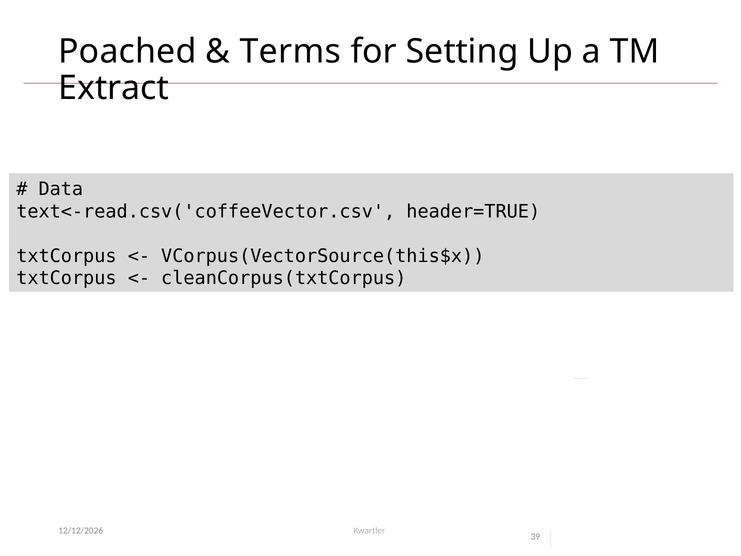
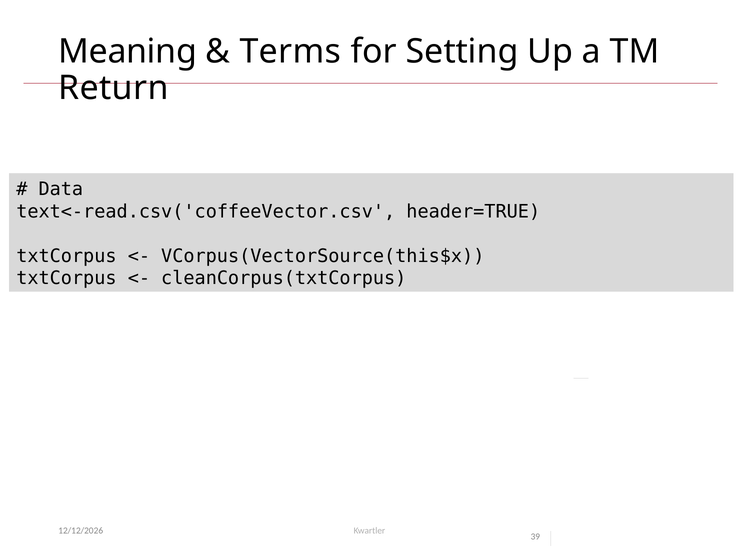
Poached: Poached -> Meaning
Extract: Extract -> Return
